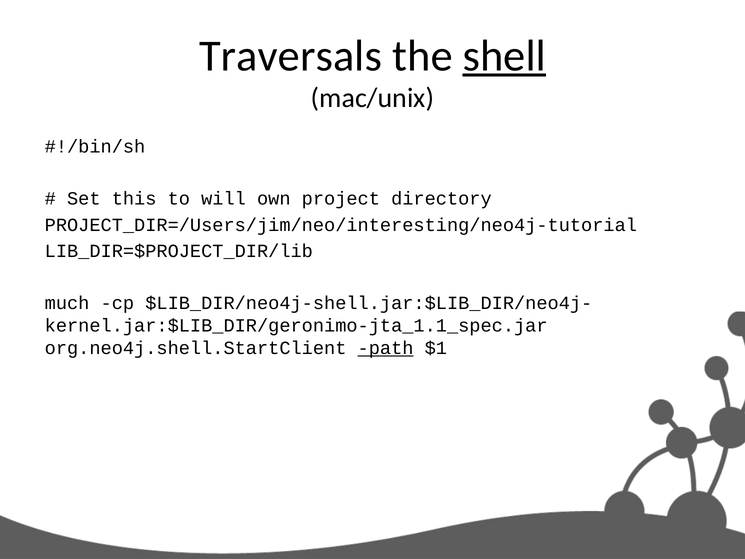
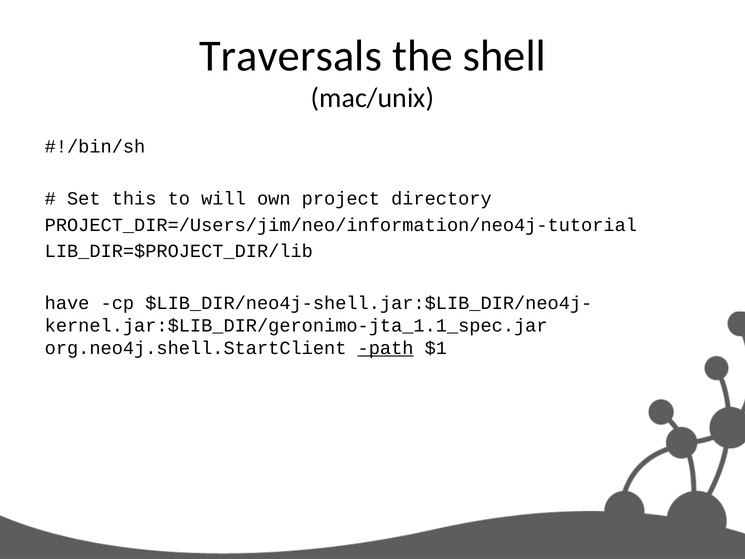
shell underline: present -> none
PROJECT_DIR=/Users/jim/neo/interesting/neo4j-tutorial: PROJECT_DIR=/Users/jim/neo/interesting/neo4j-tutorial -> PROJECT_DIR=/Users/jim/neo/information/neo4j-tutorial
much: much -> have
